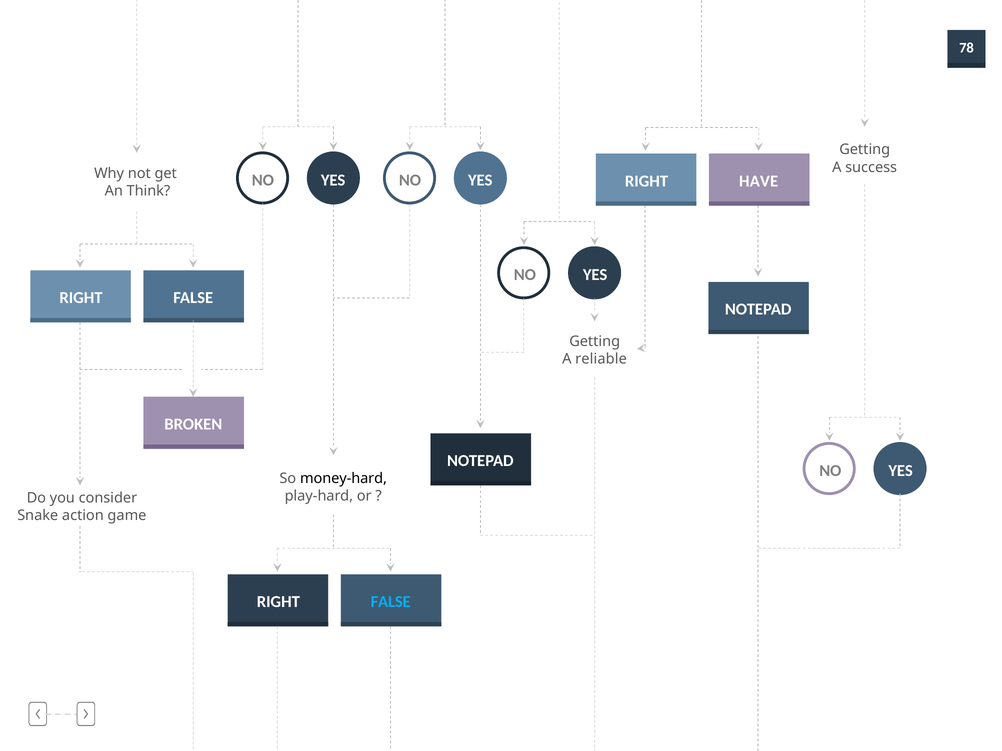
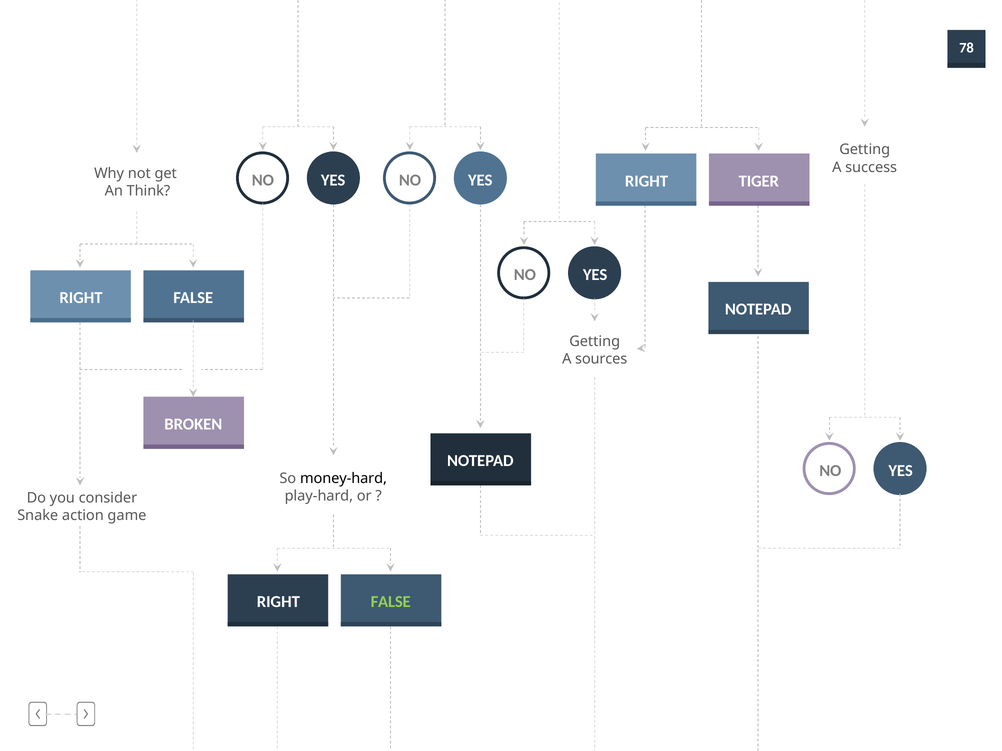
HAVE: HAVE -> TIGER
reliable: reliable -> sources
FALSE at (391, 602) colour: light blue -> light green
